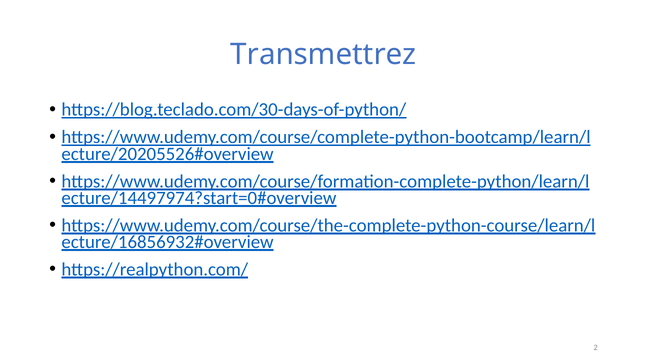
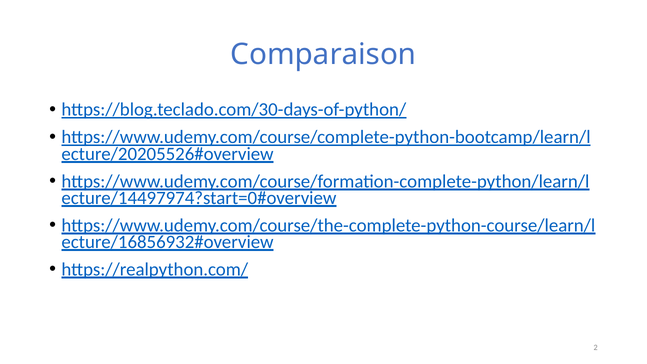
Transmettrez: Transmettrez -> Comparaison
